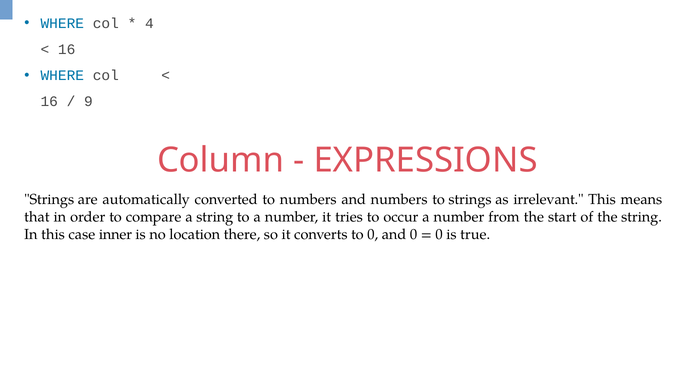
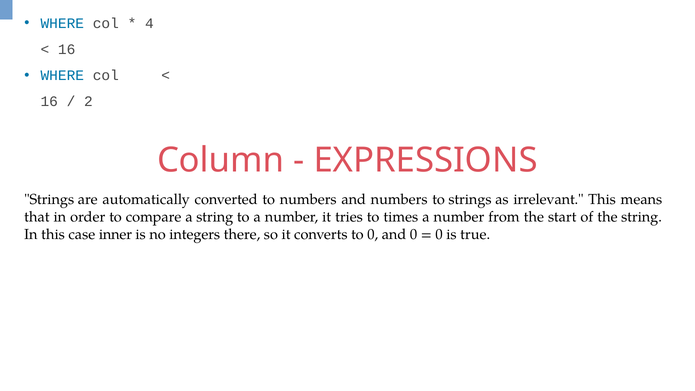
9: 9 -> 2
occur: occur -> times
location: location -> integers
